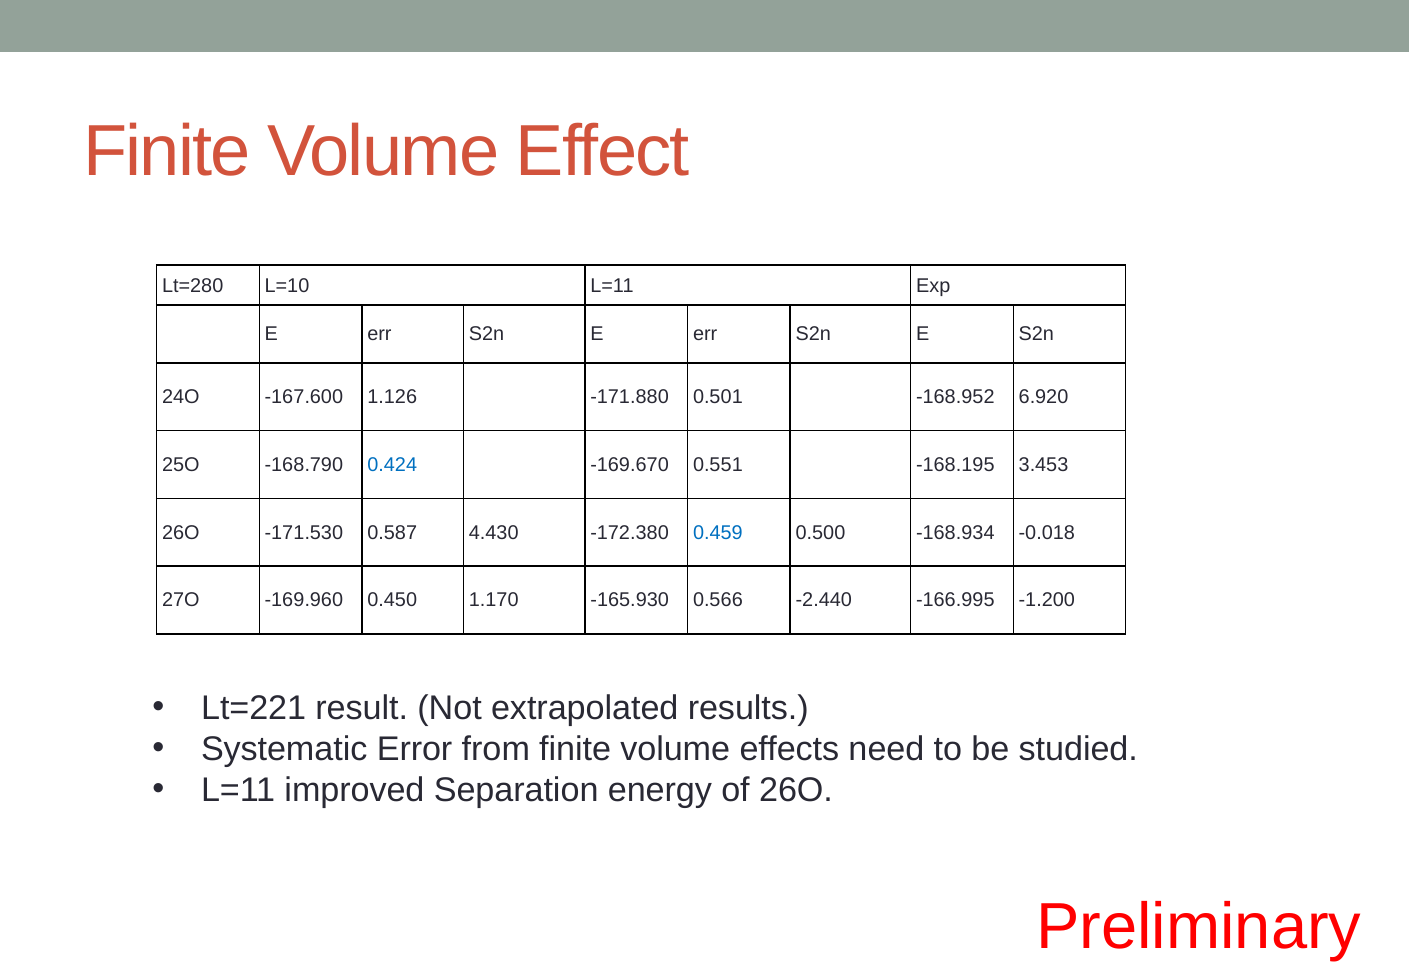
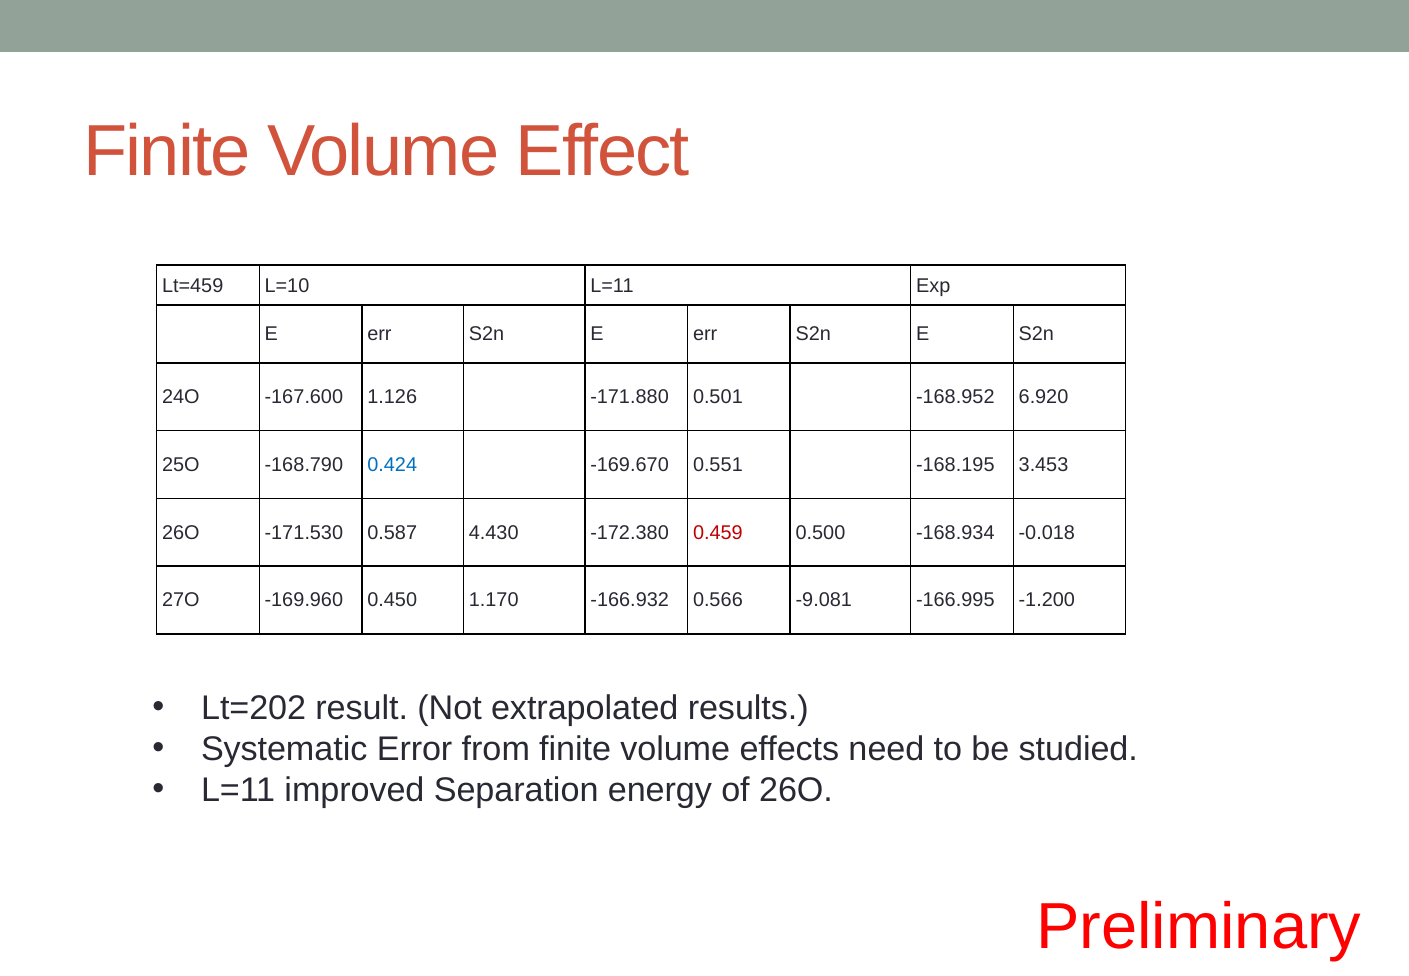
Lt=280: Lt=280 -> Lt=459
0.459 colour: blue -> red
-165.930: -165.930 -> -166.932
-2.440: -2.440 -> -9.081
Lt=221: Lt=221 -> Lt=202
